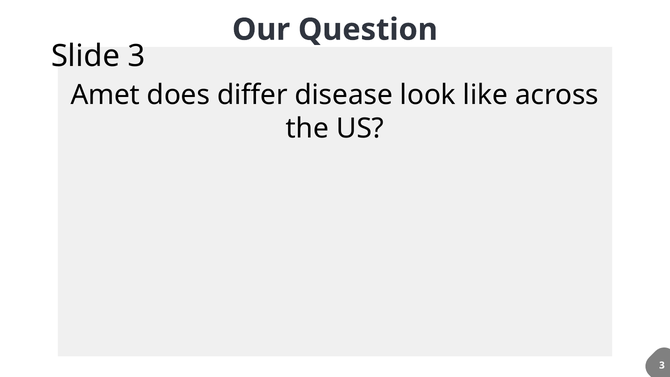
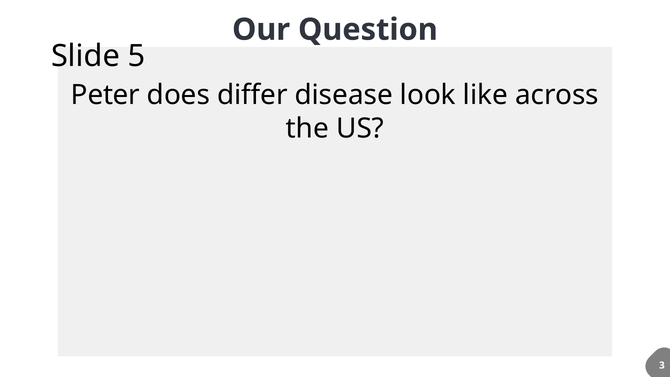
Slide 3: 3 -> 5
Amet: Amet -> Peter
